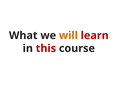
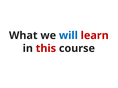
will colour: orange -> blue
